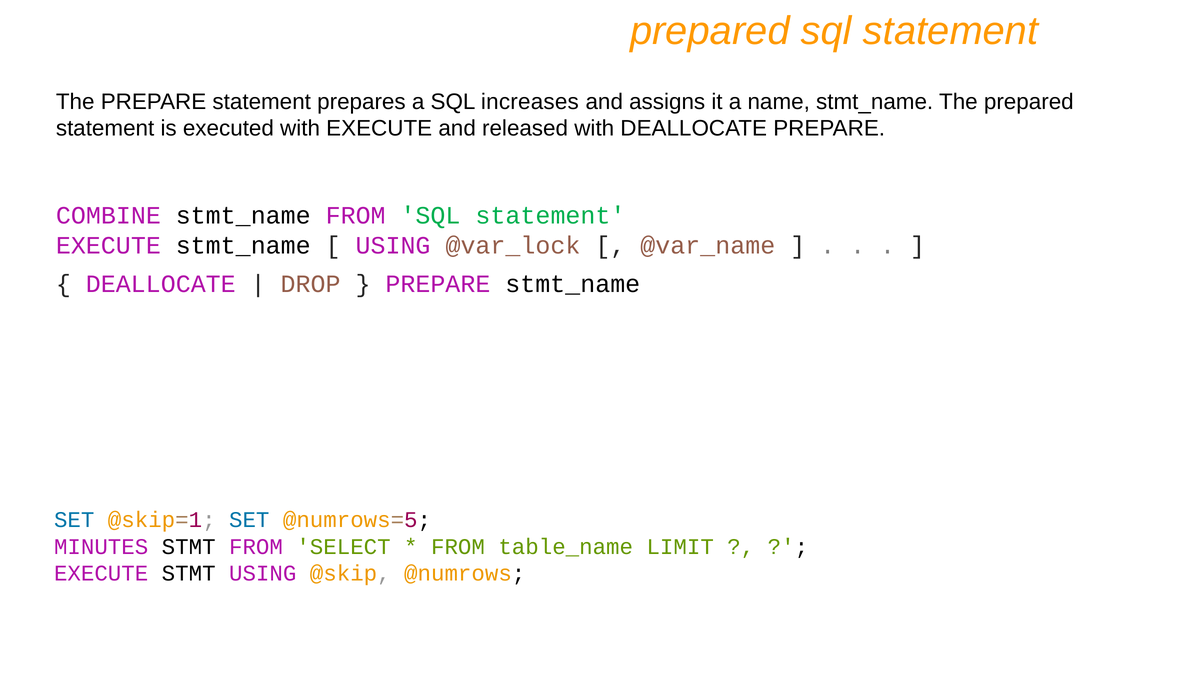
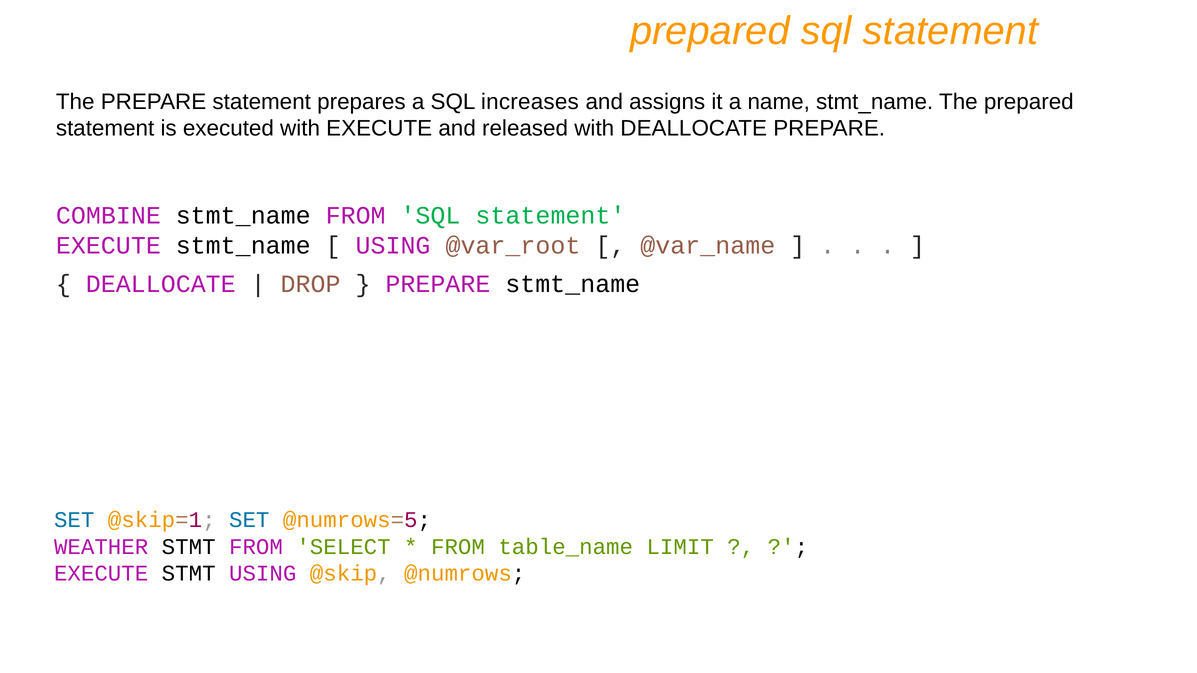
@var_lock: @var_lock -> @var_root
MINUTES: MINUTES -> WEATHER
